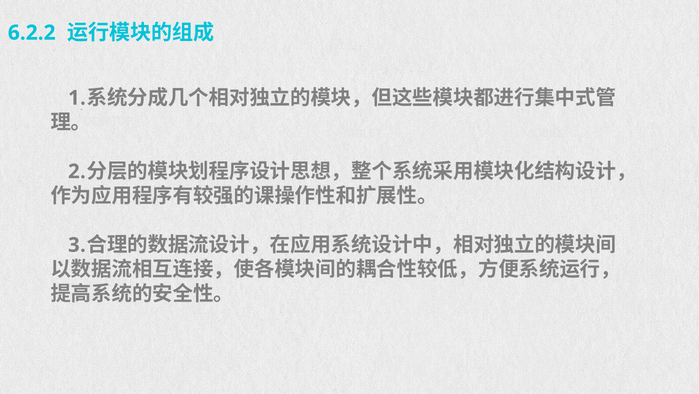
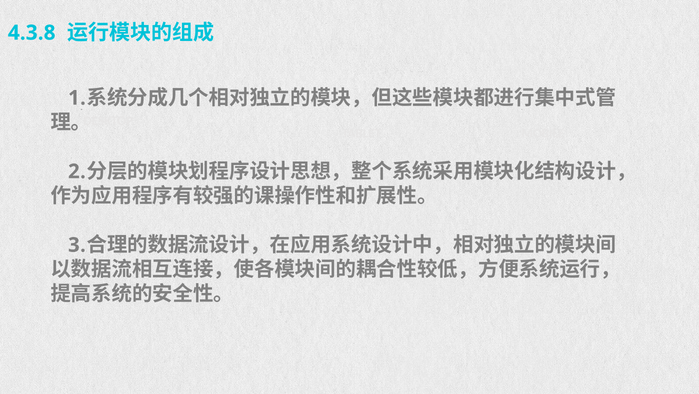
6.2.2: 6.2.2 -> 4.3.8
